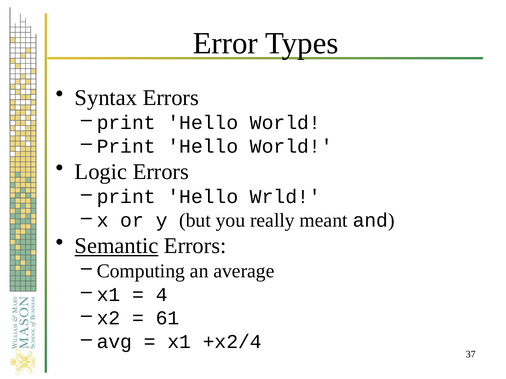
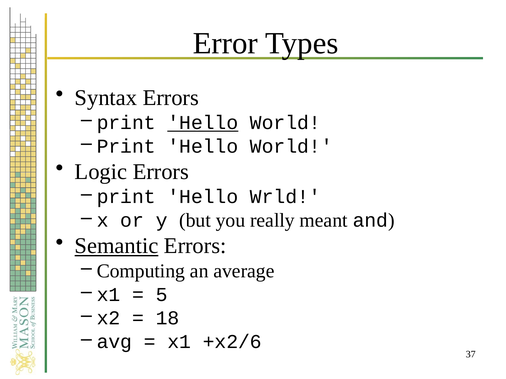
Hello at (203, 123) underline: none -> present
4: 4 -> 5
61: 61 -> 18
+x2/4: +x2/4 -> +x2/6
